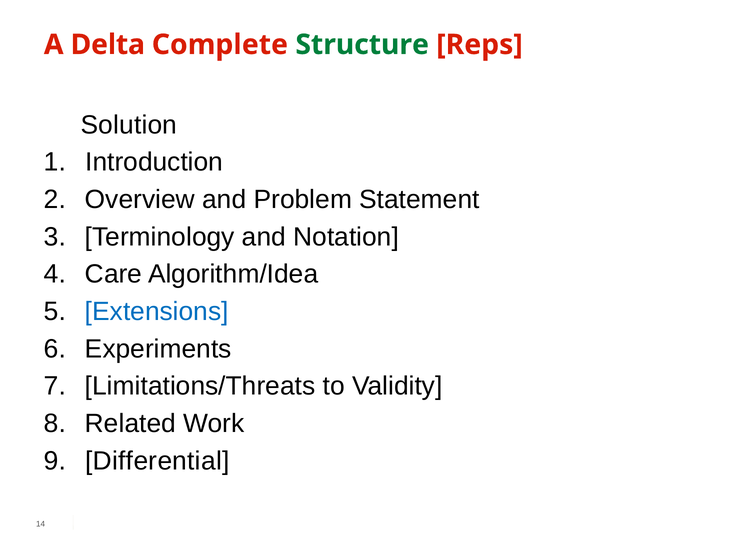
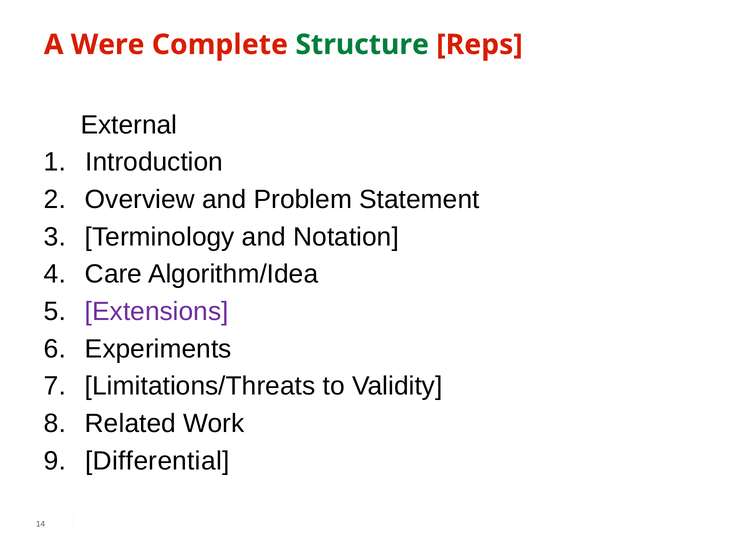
Delta: Delta -> Were
Solution: Solution -> External
Extensions colour: blue -> purple
